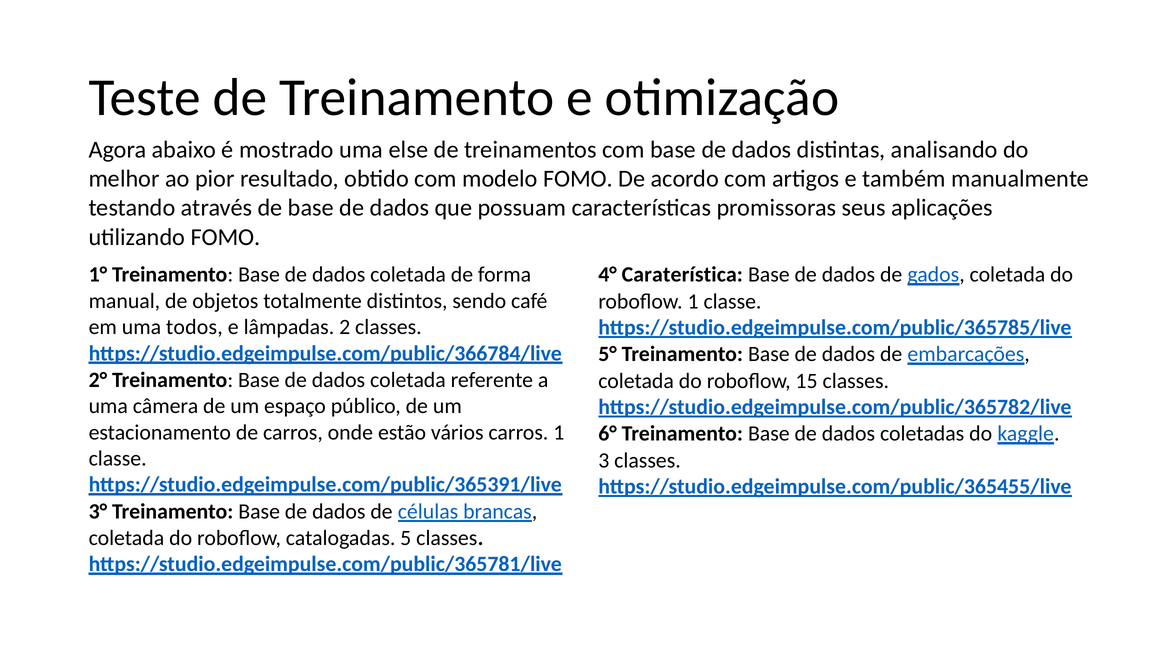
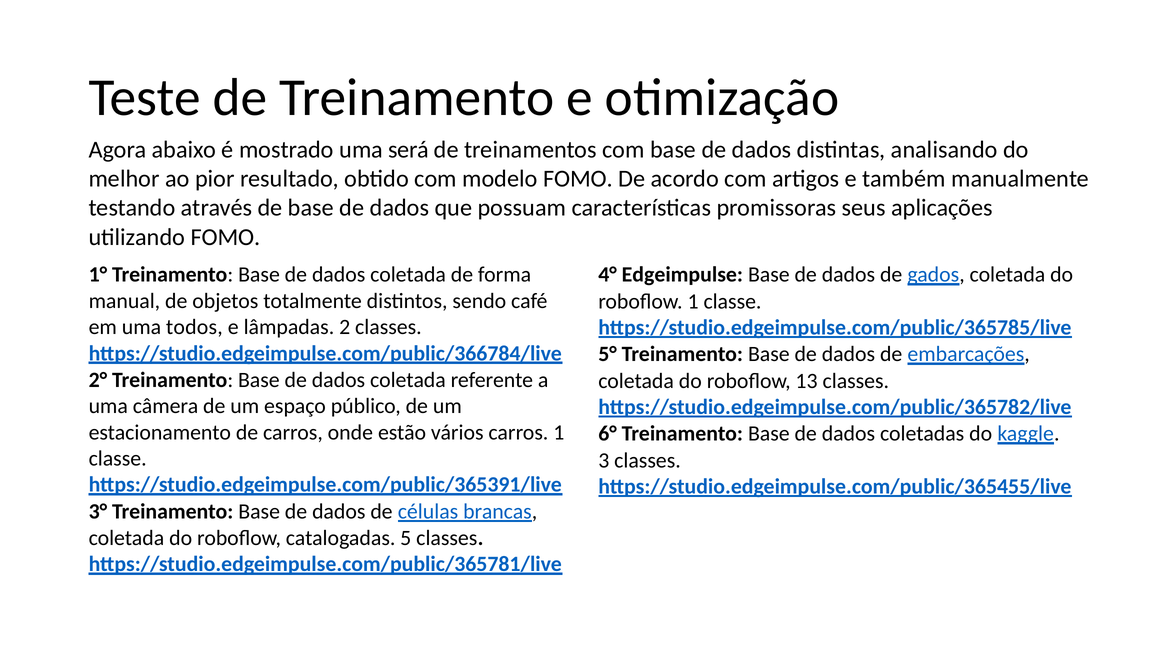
else: else -> será
Caraterística: Caraterística -> Edgeimpulse
15: 15 -> 13
